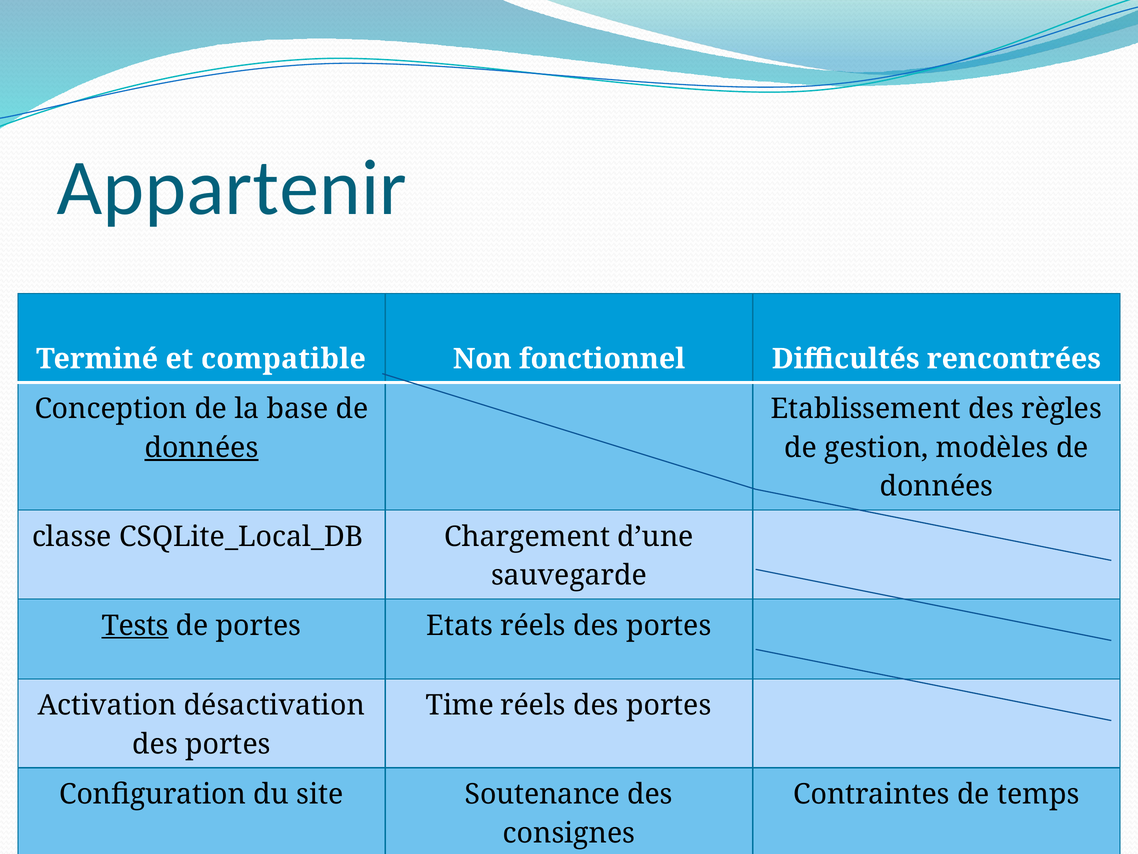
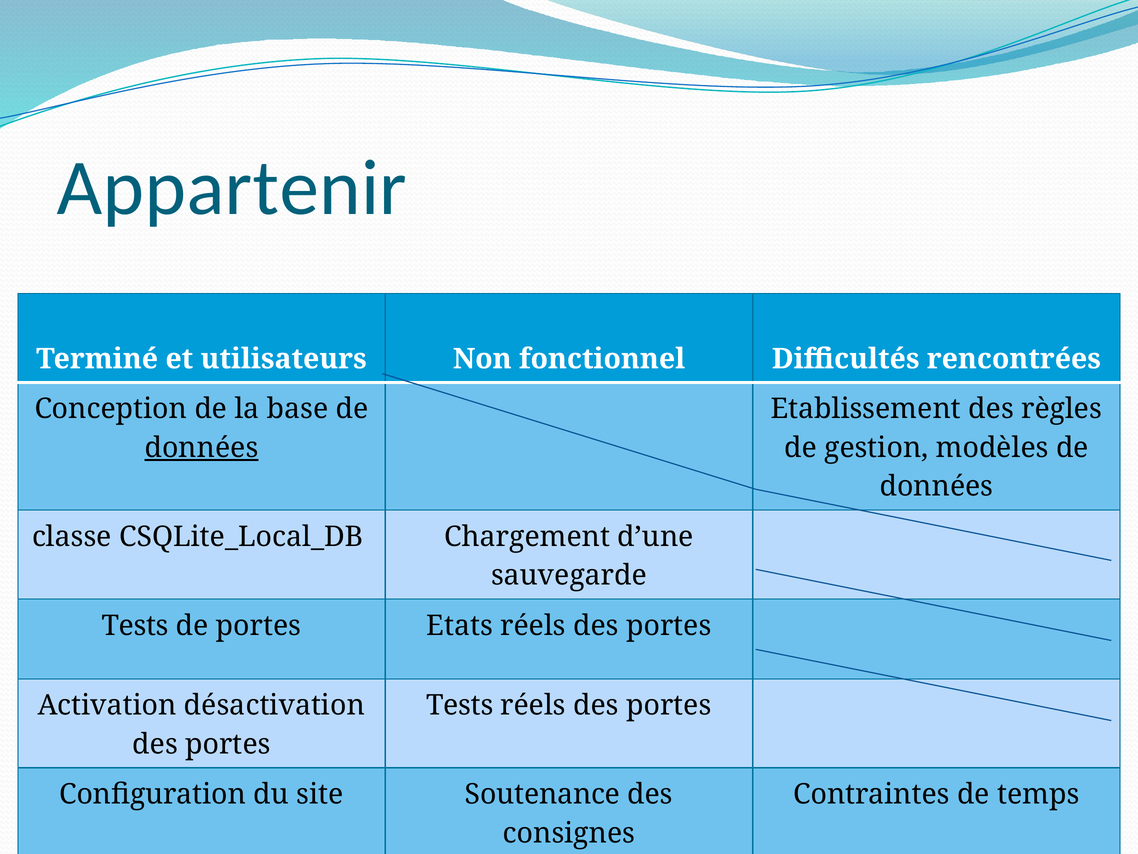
compatible: compatible -> utilisateurs
Tests at (135, 625) underline: present -> none
Time at (460, 705): Time -> Tests
